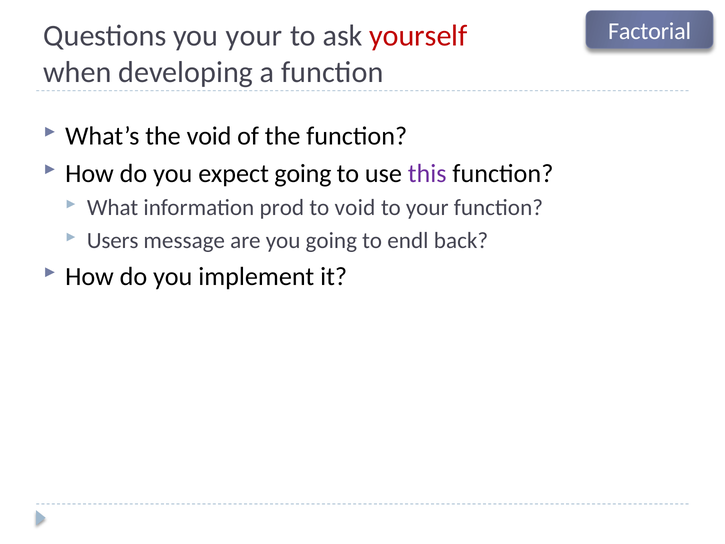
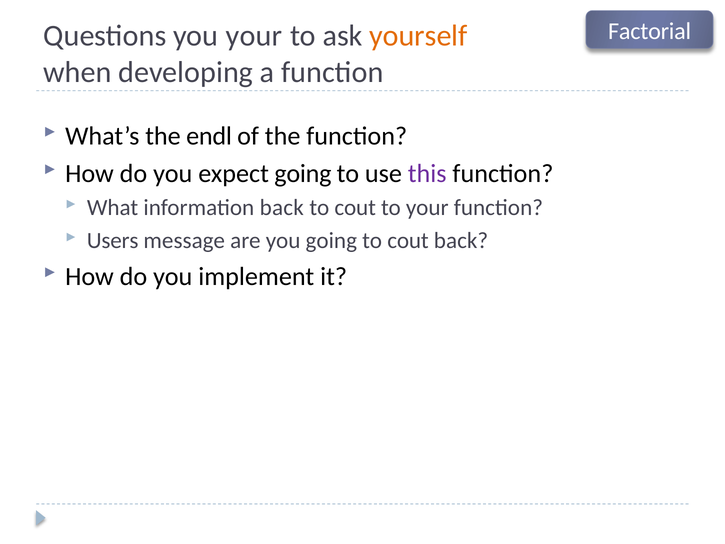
yourself colour: red -> orange
the void: void -> endl
information prod: prod -> back
void at (355, 208): void -> cout
going to endl: endl -> cout
